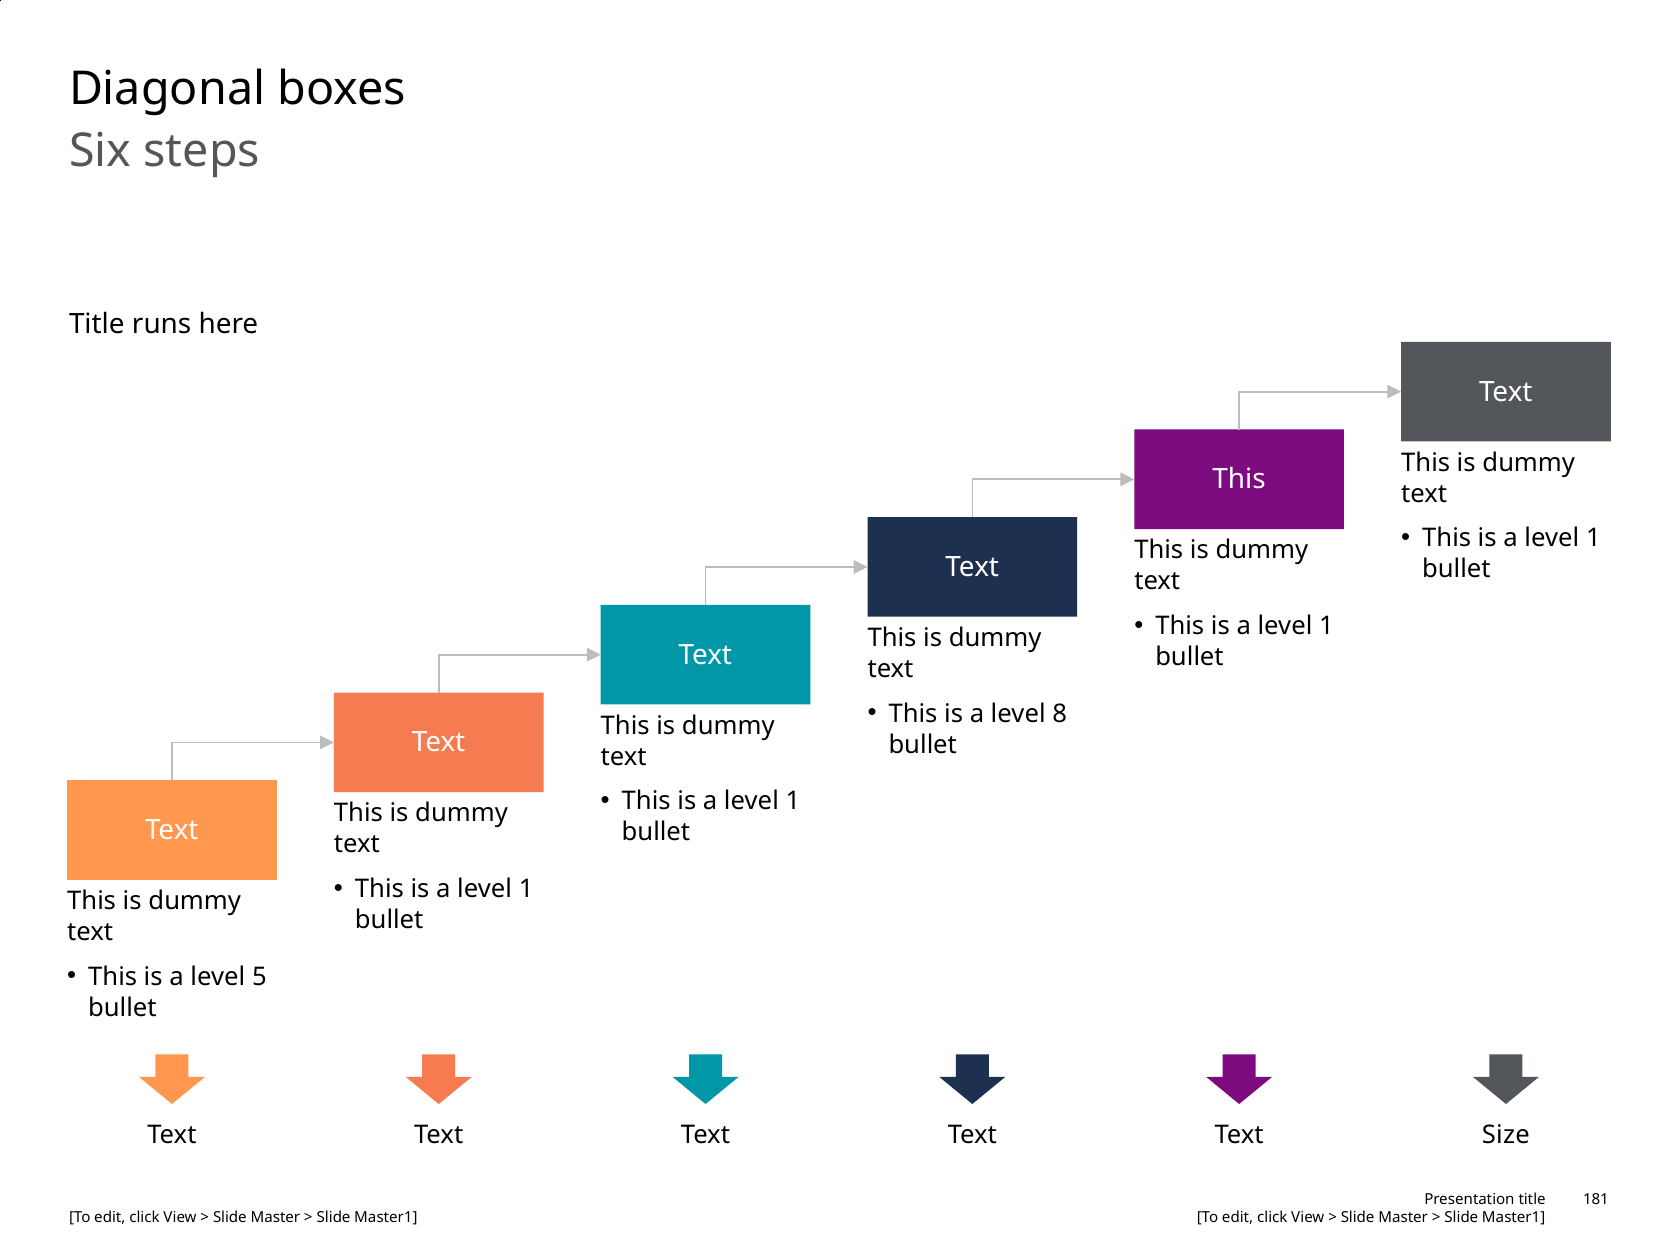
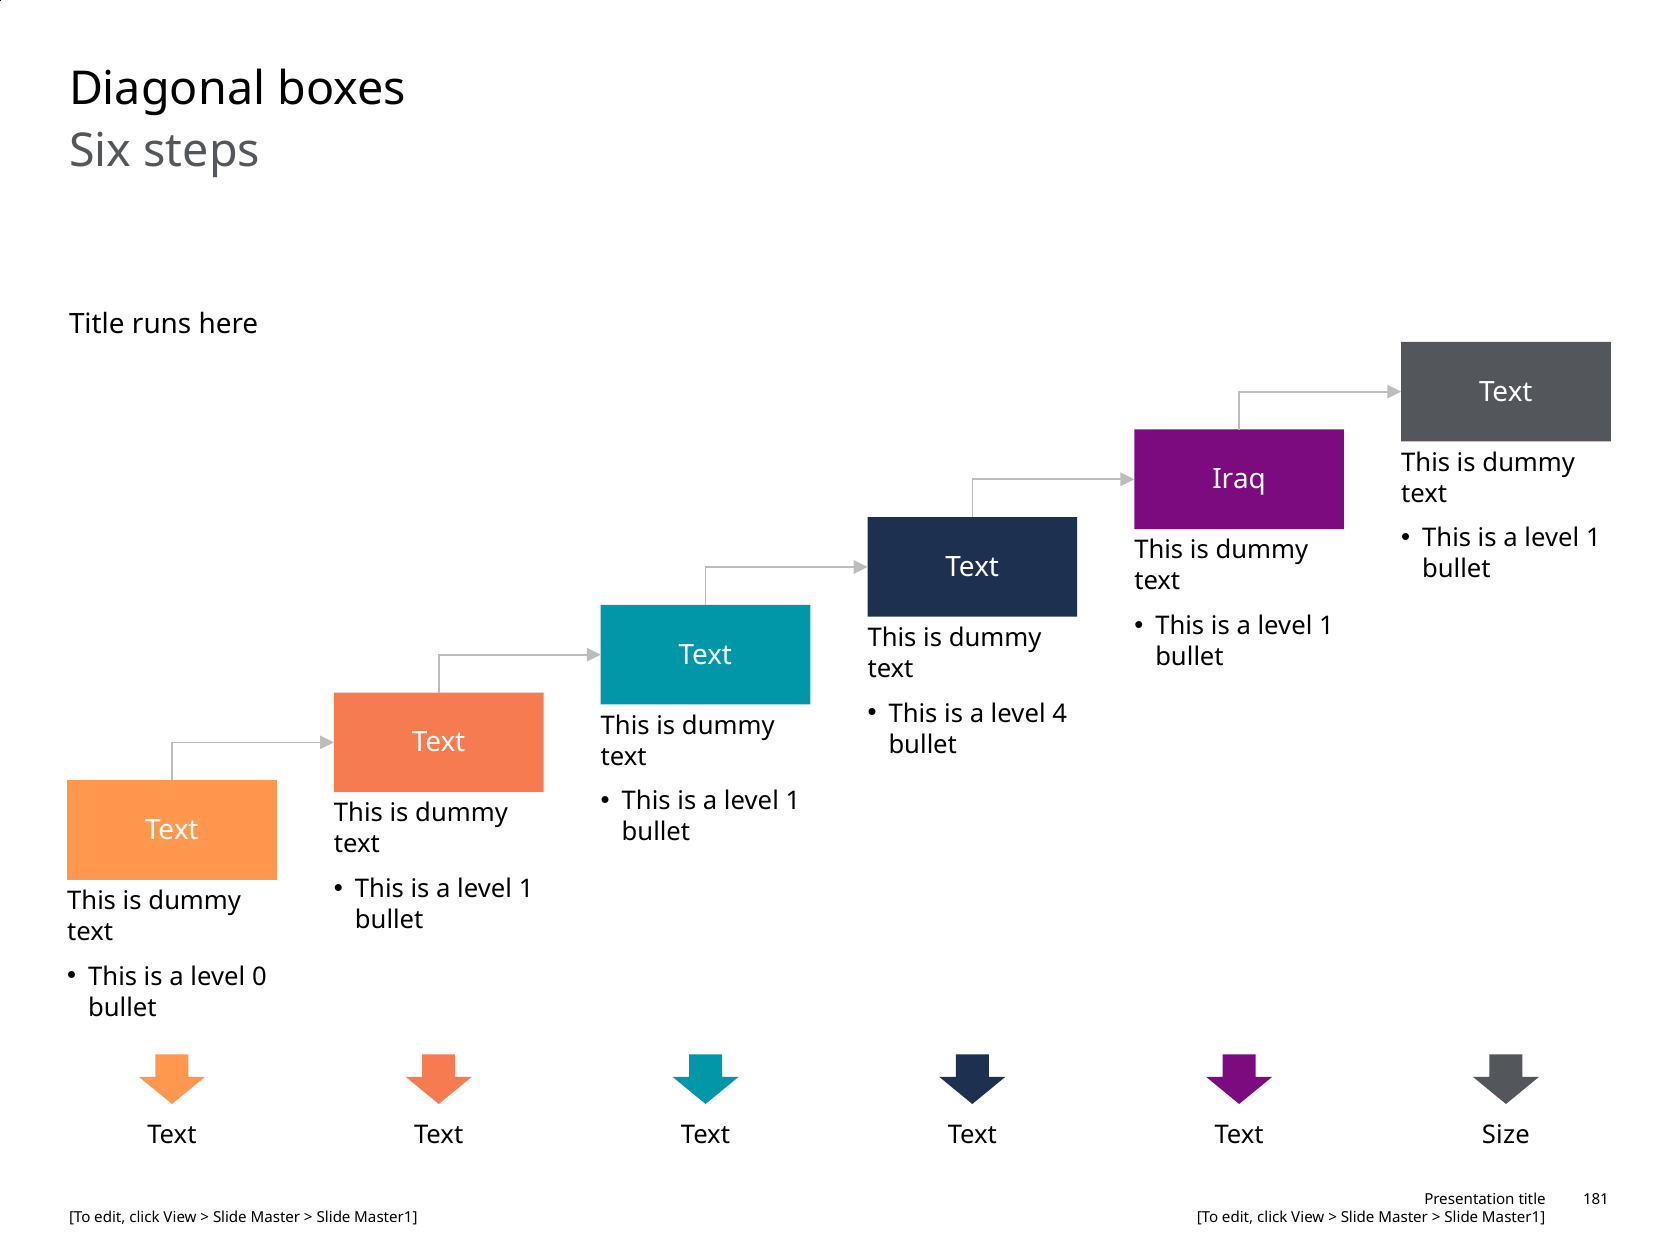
This at (1239, 479): This -> Iraq
8: 8 -> 4
5: 5 -> 0
